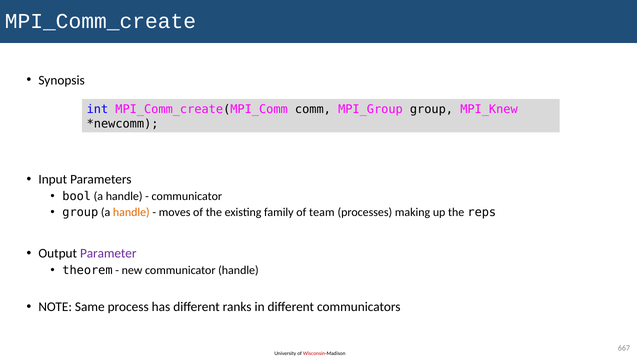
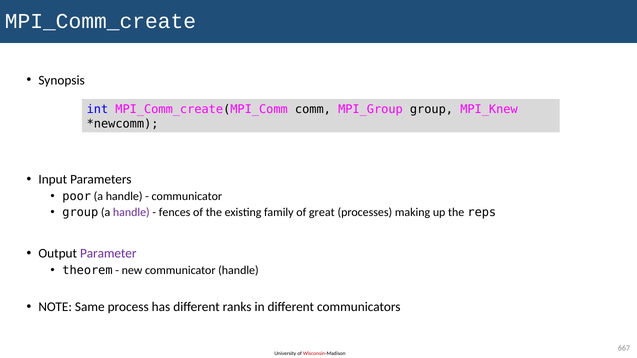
bool: bool -> poor
handle at (131, 212) colour: orange -> purple
moves: moves -> fences
team: team -> great
